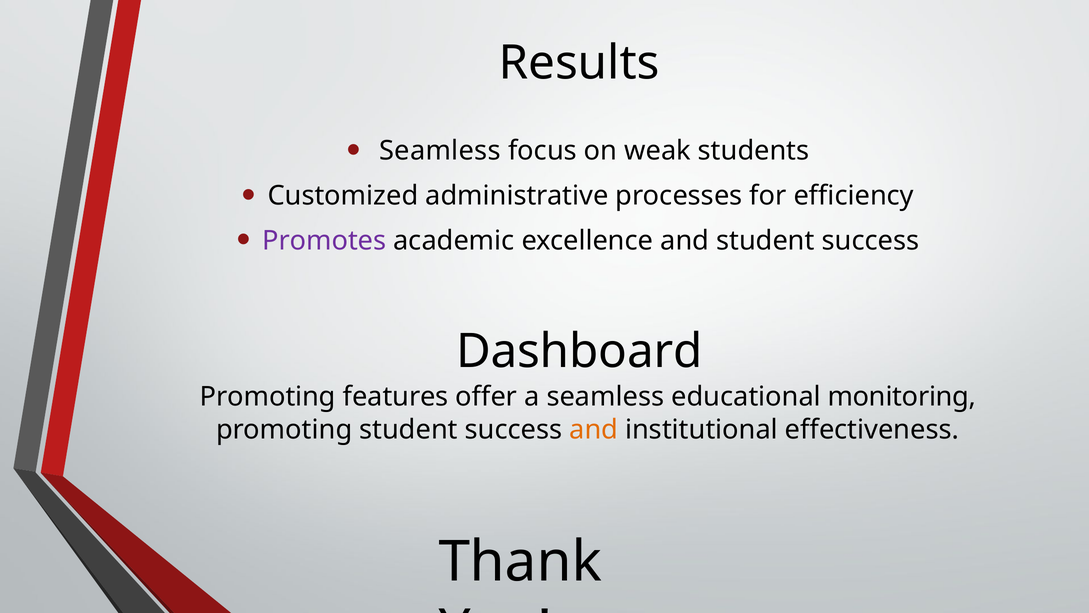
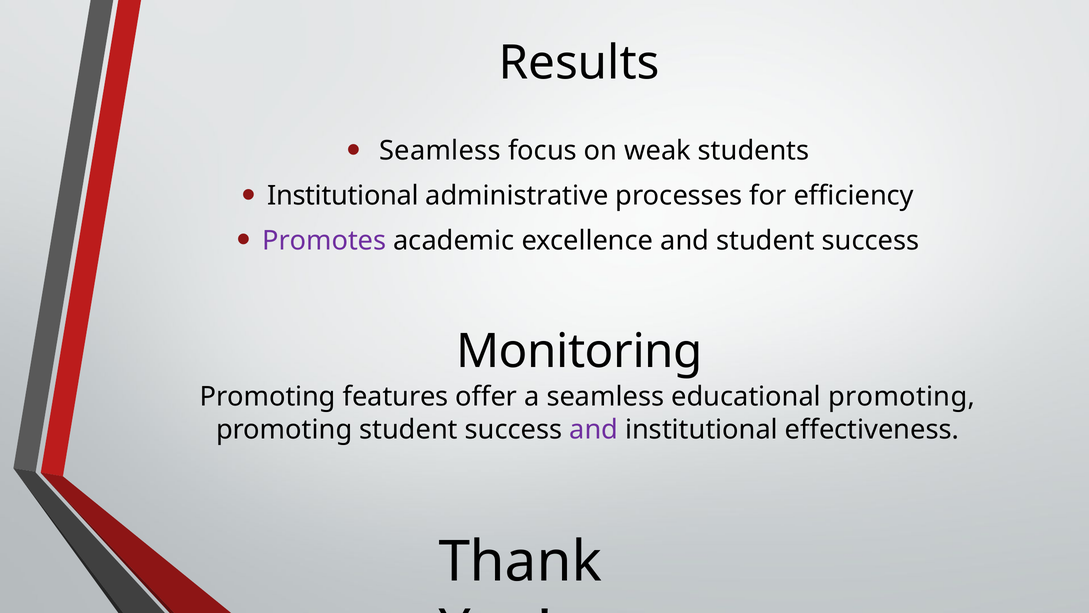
Customized at (343, 196): Customized -> Institutional
Dashboard: Dashboard -> Monitoring
educational monitoring: monitoring -> promoting
and at (594, 429) colour: orange -> purple
